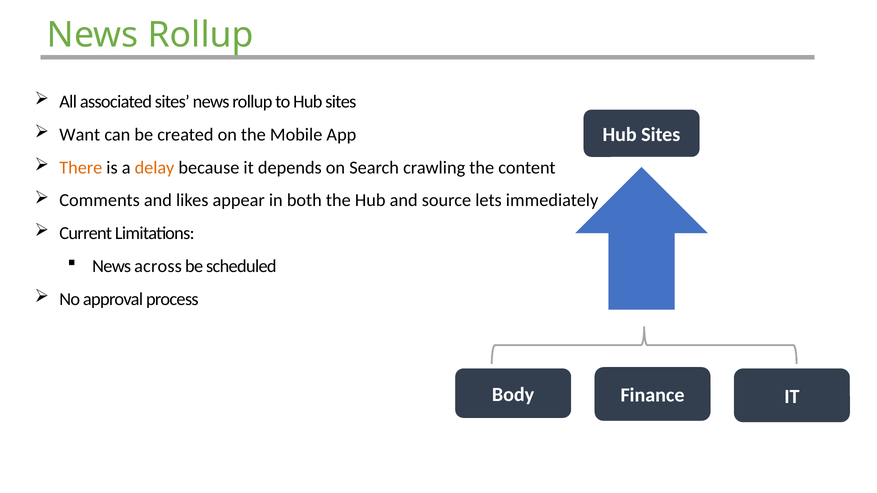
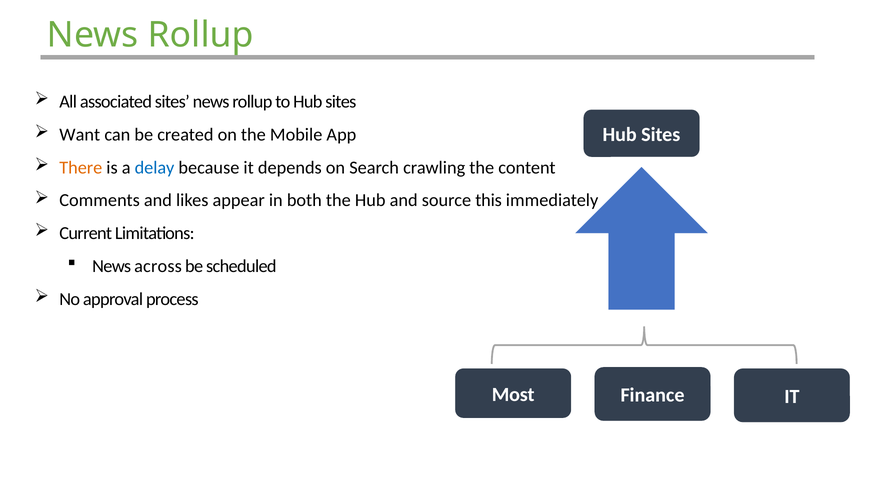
delay colour: orange -> blue
lets: lets -> this
Body: Body -> Most
